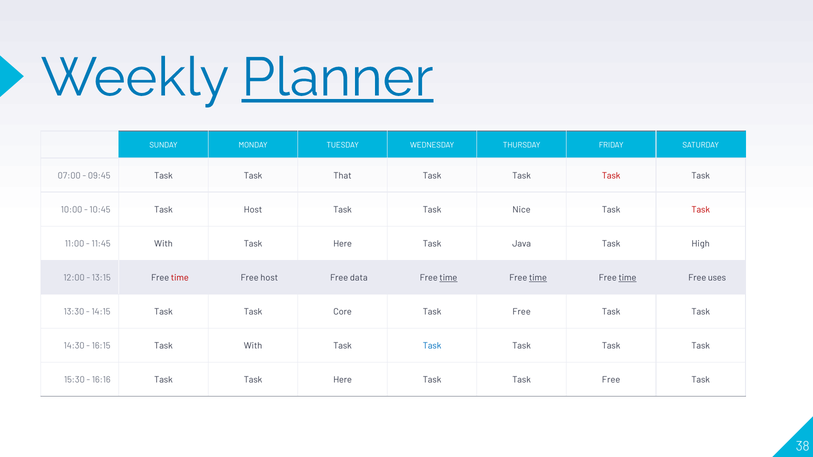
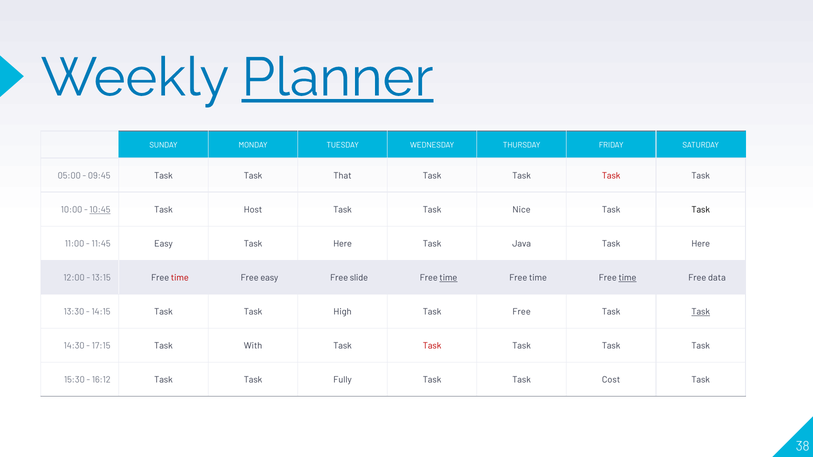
07:00: 07:00 -> 05:00
10:45 underline: none -> present
Task at (701, 210) colour: red -> black
11:45 With: With -> Easy
High at (701, 244): High -> Here
host at (269, 278): host -> easy
data: data -> slide
time at (538, 278) underline: present -> none
uses: uses -> data
Core: Core -> High
Task at (701, 312) underline: none -> present
16:15: 16:15 -> 17:15
Task at (432, 346) colour: blue -> red
16:16: 16:16 -> 16:12
Task Task Here: Here -> Fully
Task Task Free: Free -> Cost
